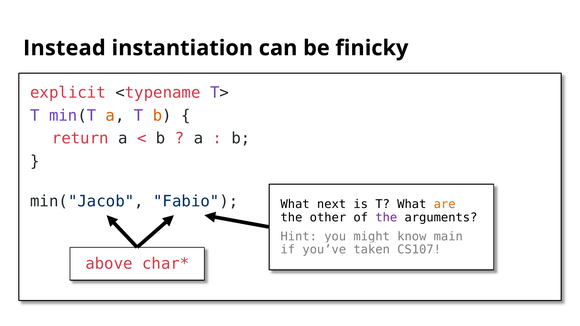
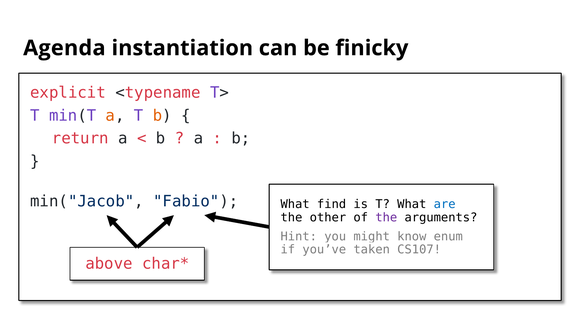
Instead: Instead -> Agenda
next: next -> find
are colour: orange -> blue
main: main -> enum
